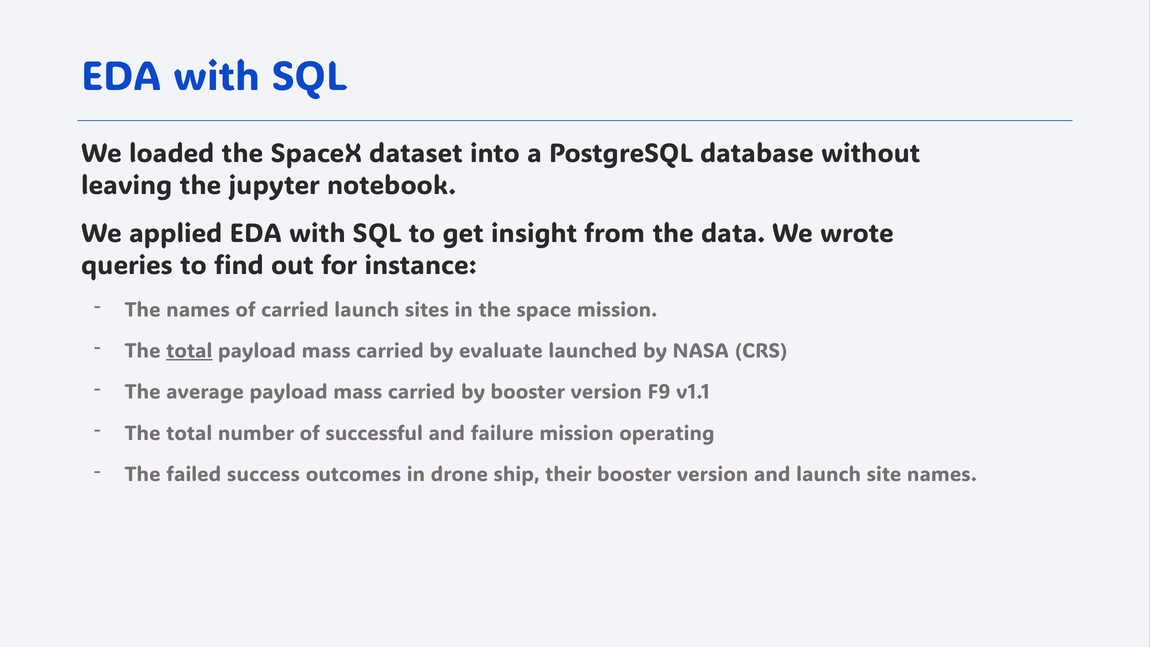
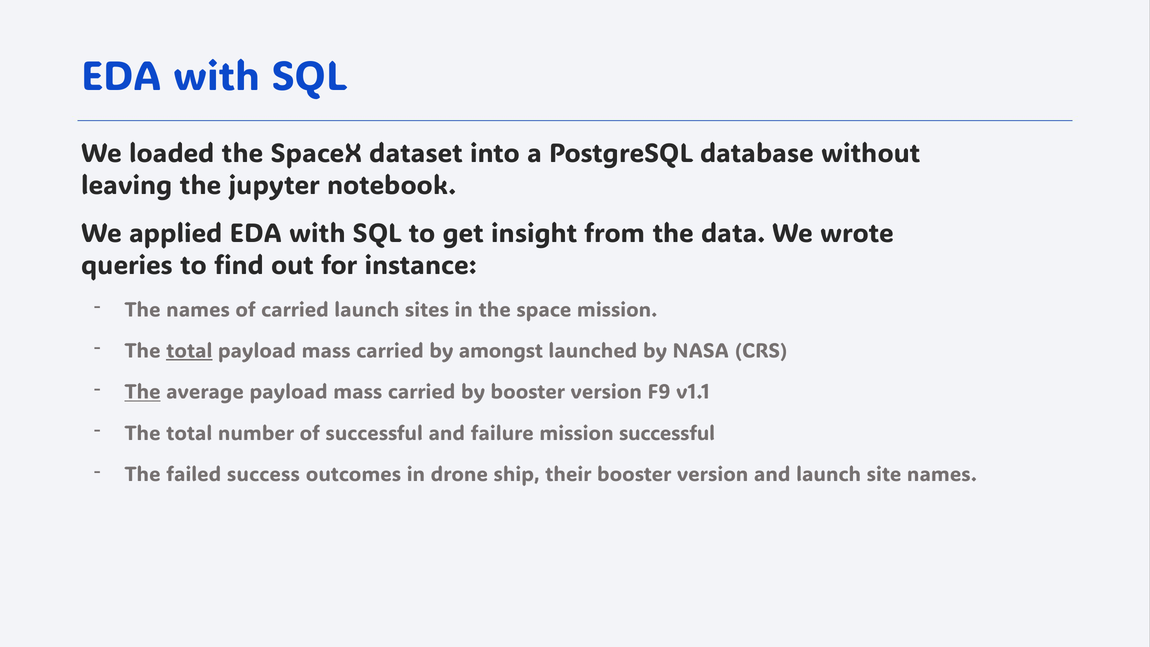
evaluate: evaluate -> amongst
The at (142, 392) underline: none -> present
mission operating: operating -> successful
